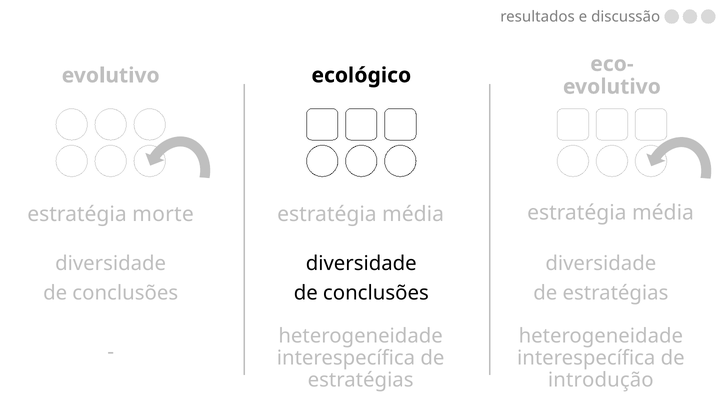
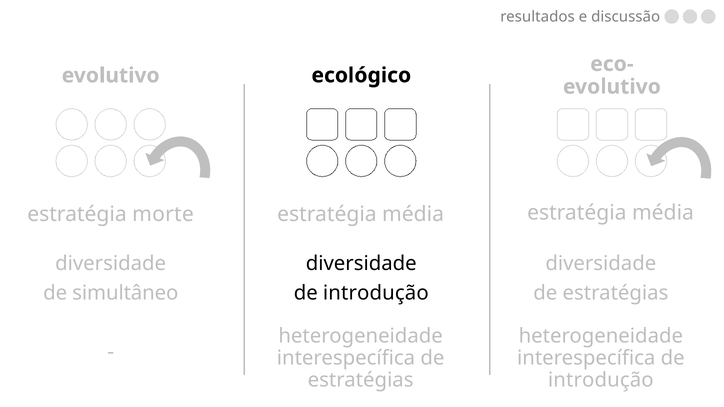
conclusões at (125, 293): conclusões -> simultâneo
conclusões at (376, 293): conclusões -> introdução
